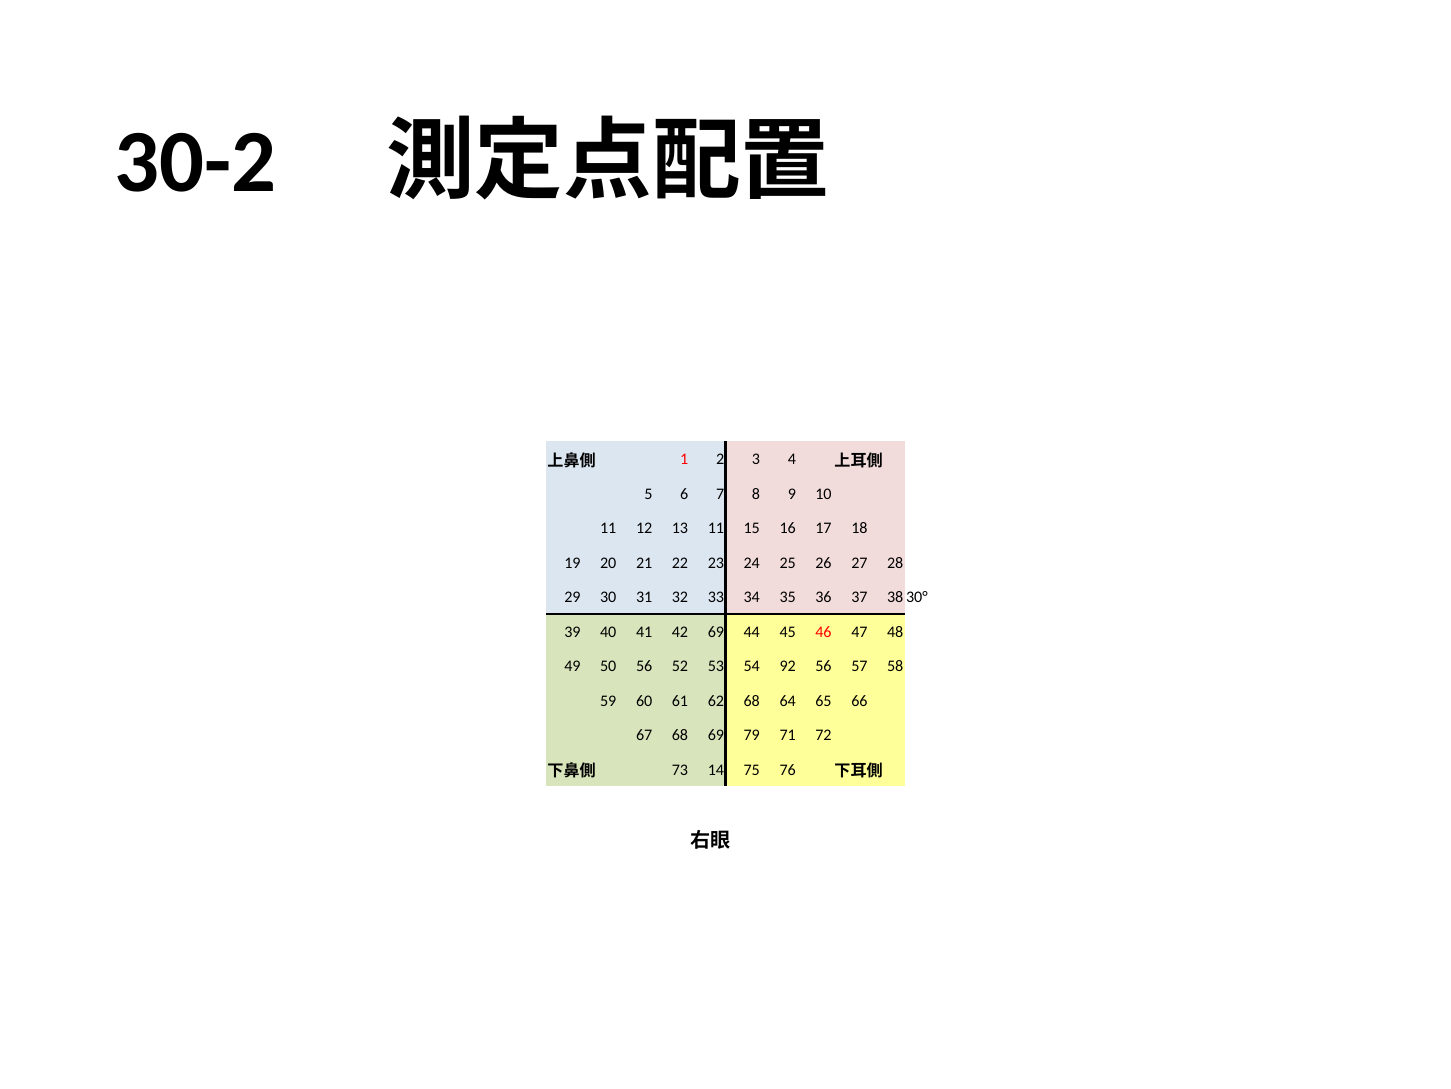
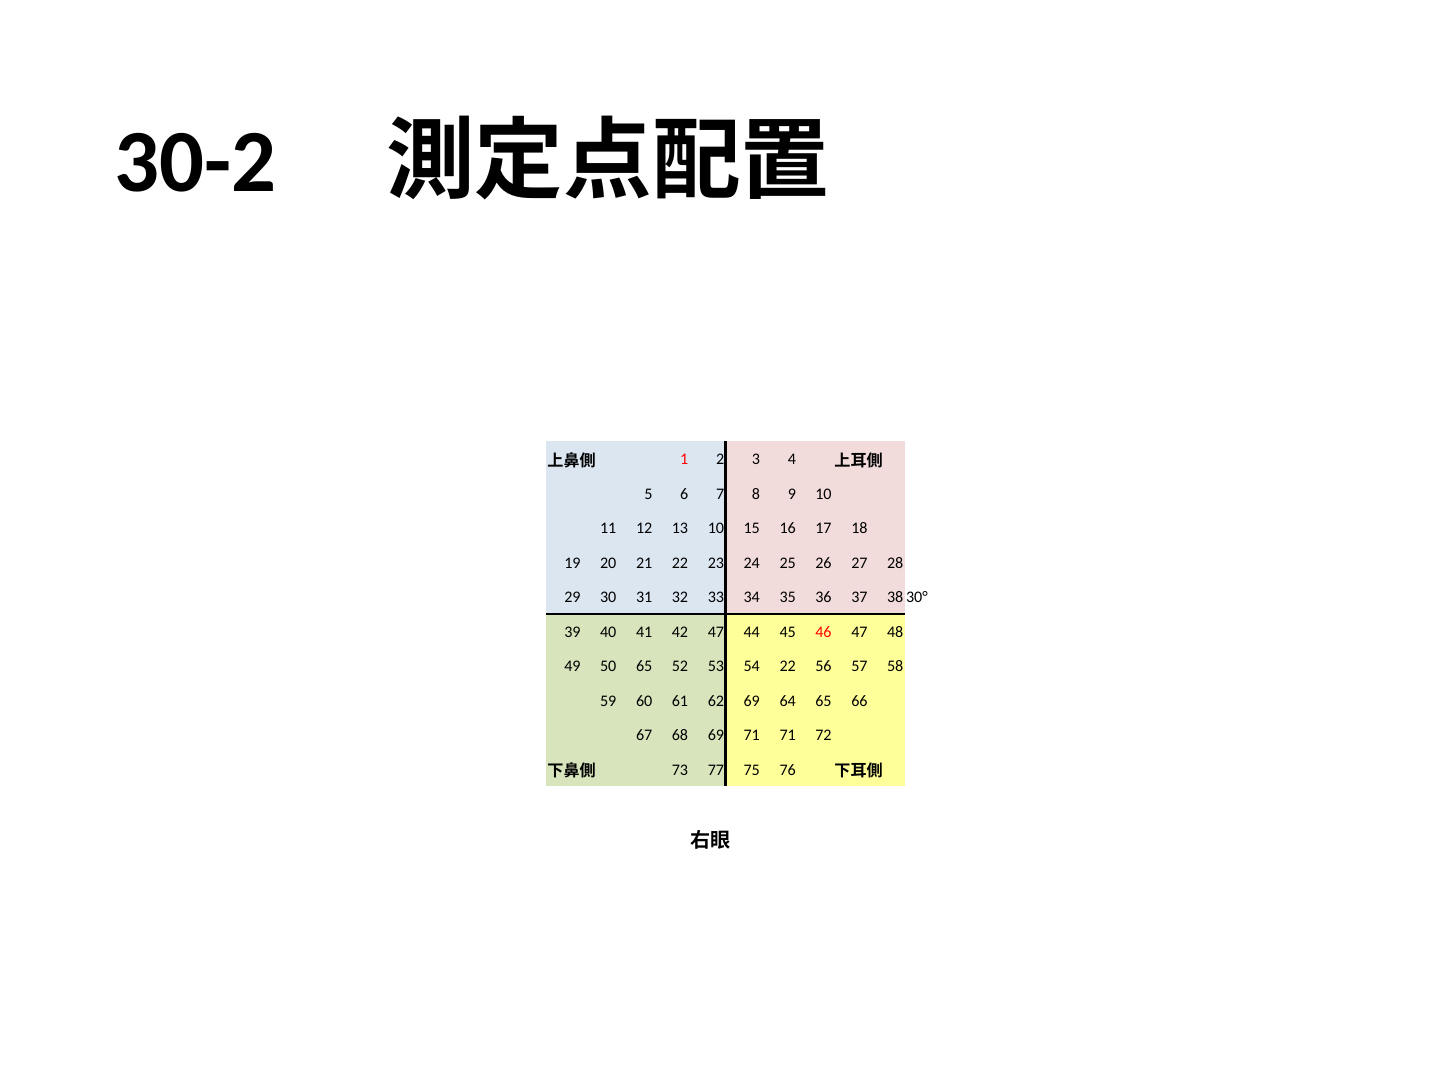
13 11: 11 -> 10
42 69: 69 -> 47
50 56: 56 -> 65
54 92: 92 -> 22
62 68: 68 -> 69
69 79: 79 -> 71
14: 14 -> 77
